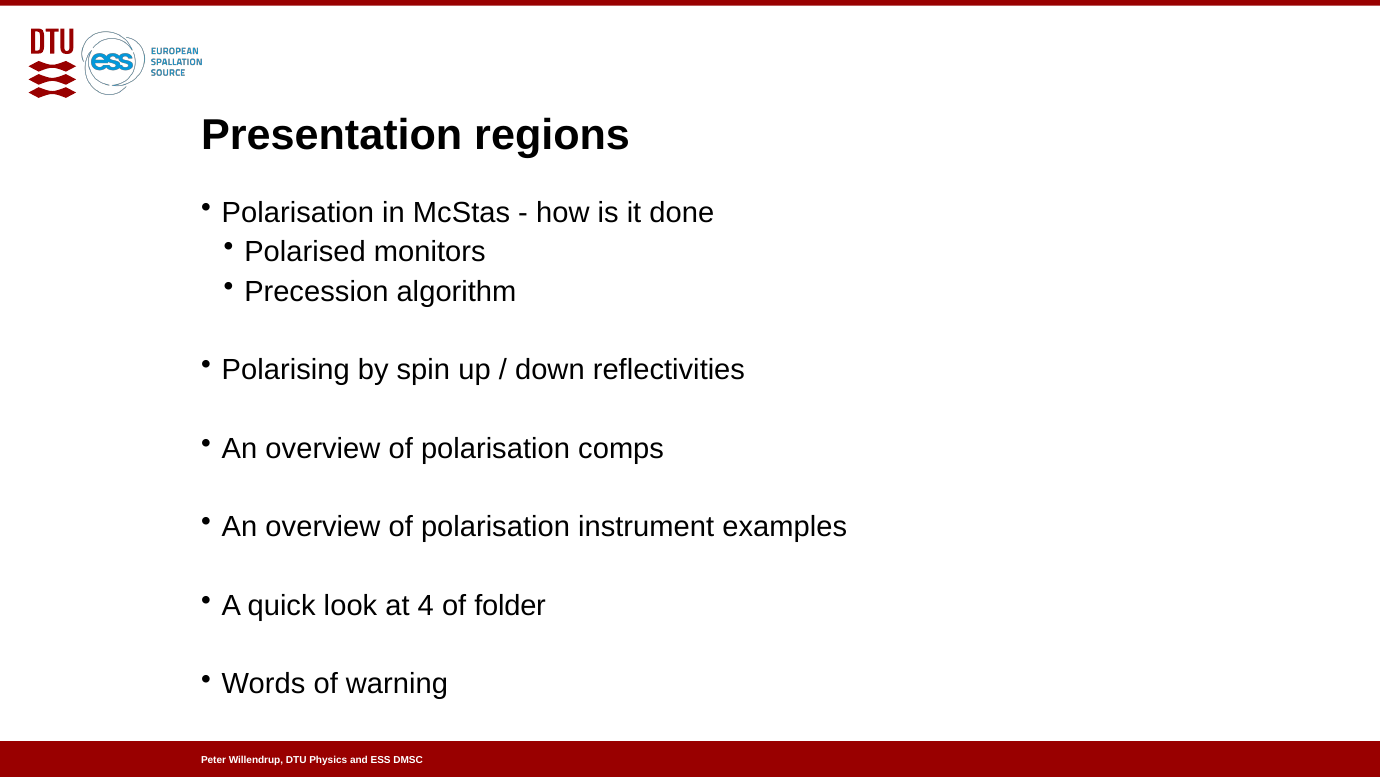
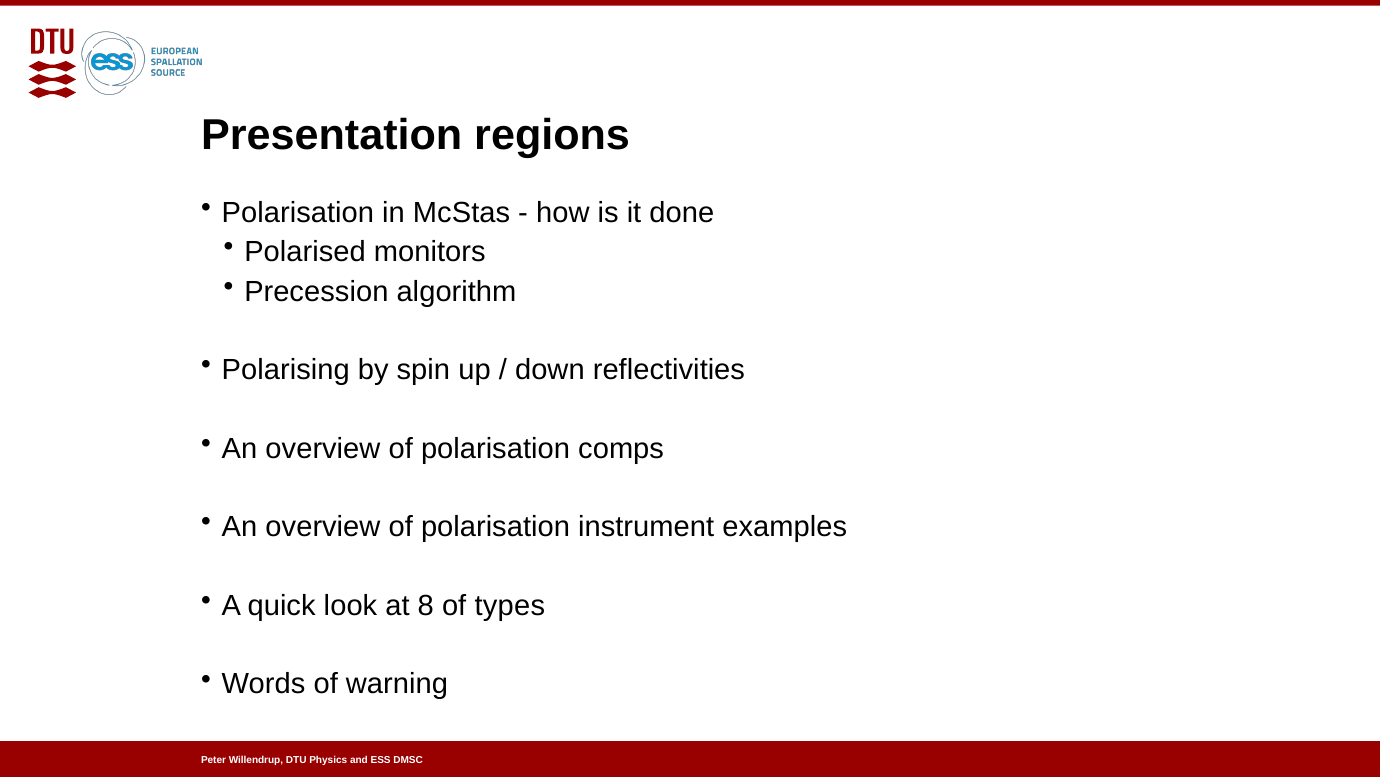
4: 4 -> 8
folder: folder -> types
